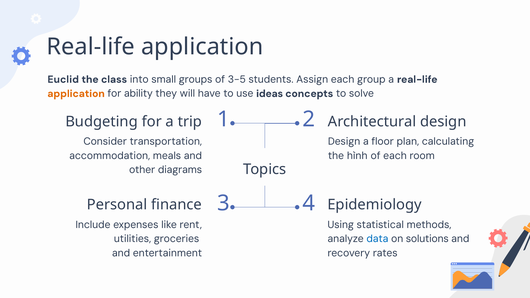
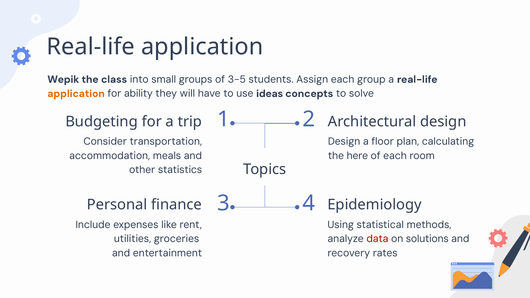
Euclid: Euclid -> Wepik
hình: hình -> here
diagrams: diagrams -> statistics
data colour: blue -> red
